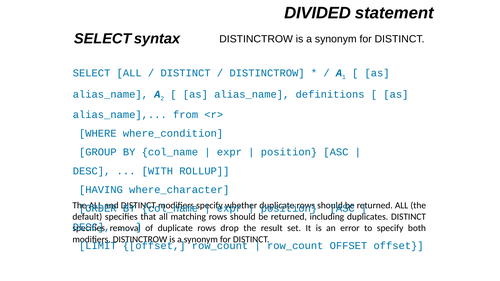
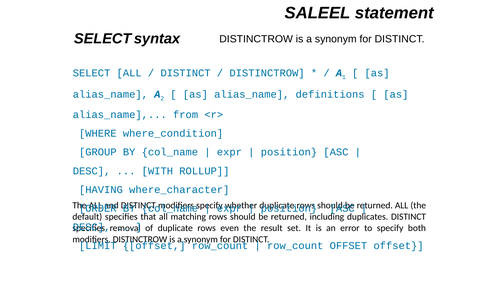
DIVIDED: DIVIDED -> SALEEL
drop: drop -> even
